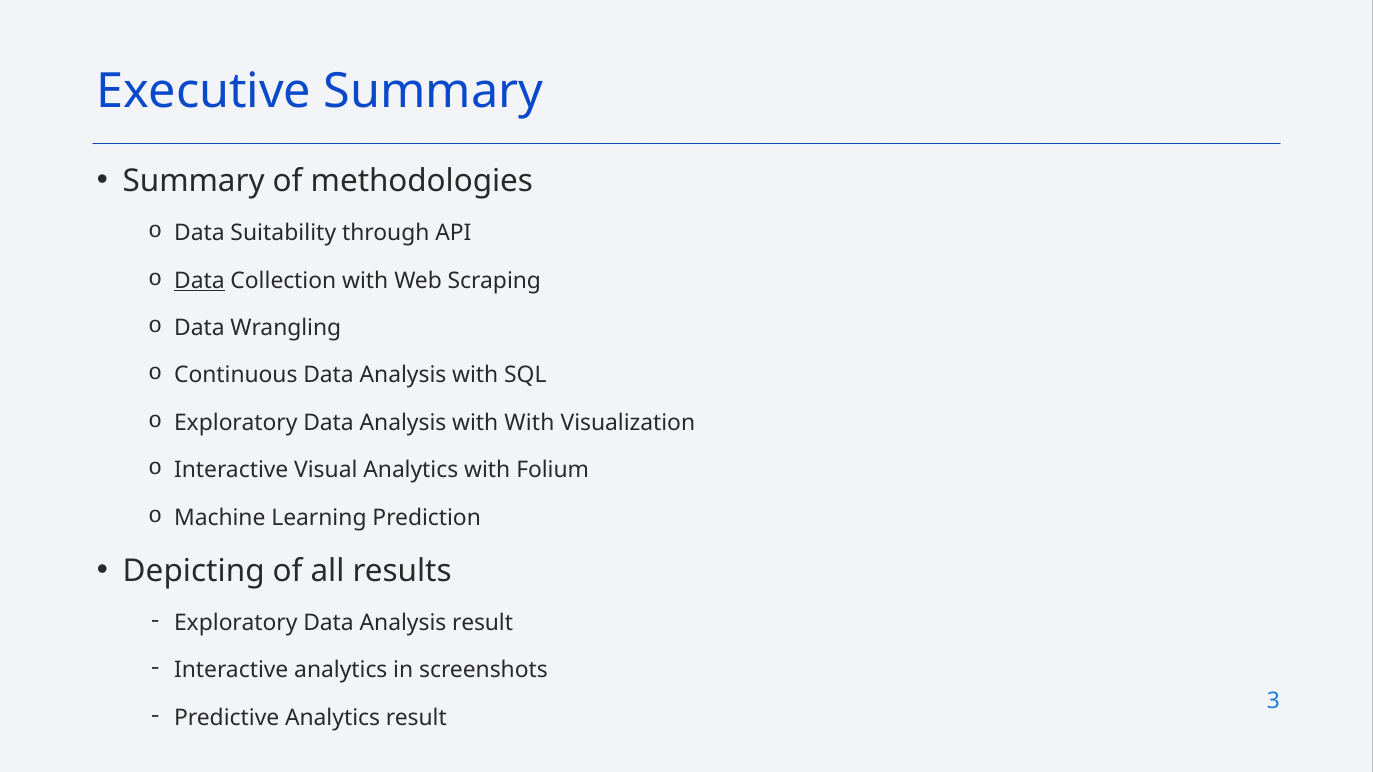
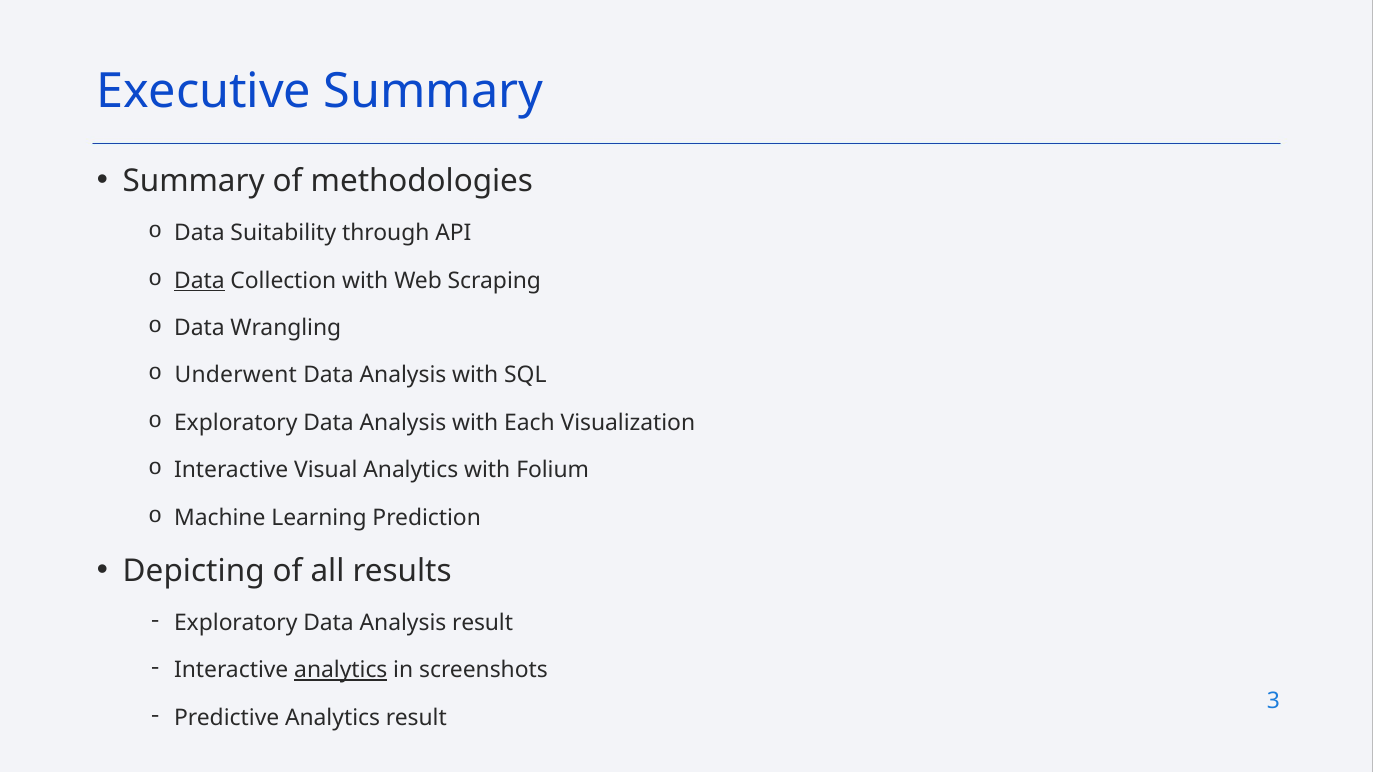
Continuous: Continuous -> Underwent
with With: With -> Each
analytics at (341, 670) underline: none -> present
